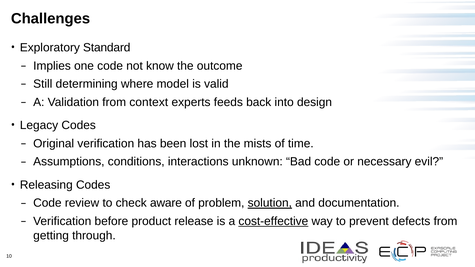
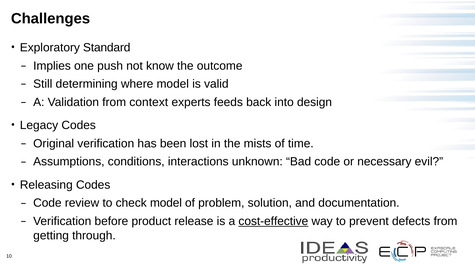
one code: code -> push
check aware: aware -> model
solution underline: present -> none
